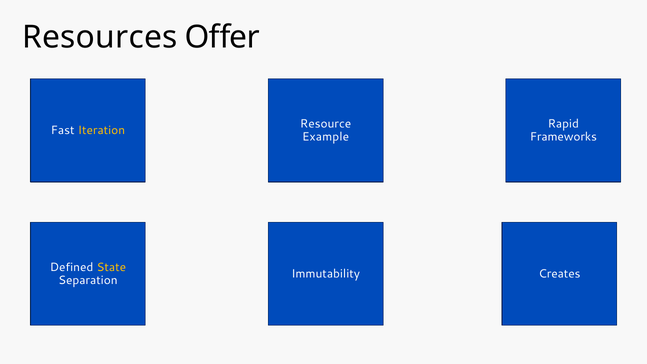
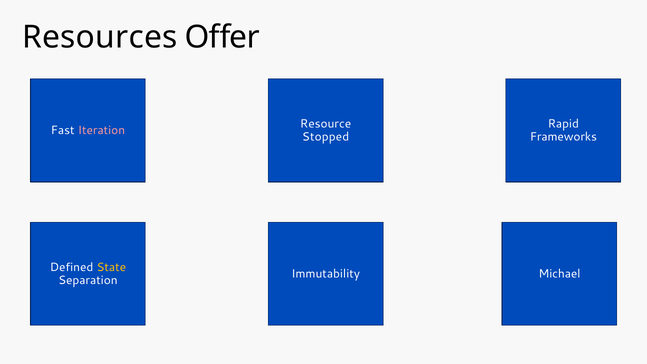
Iteration colour: yellow -> pink
Example: Example -> Stopped
Creates: Creates -> Michael
